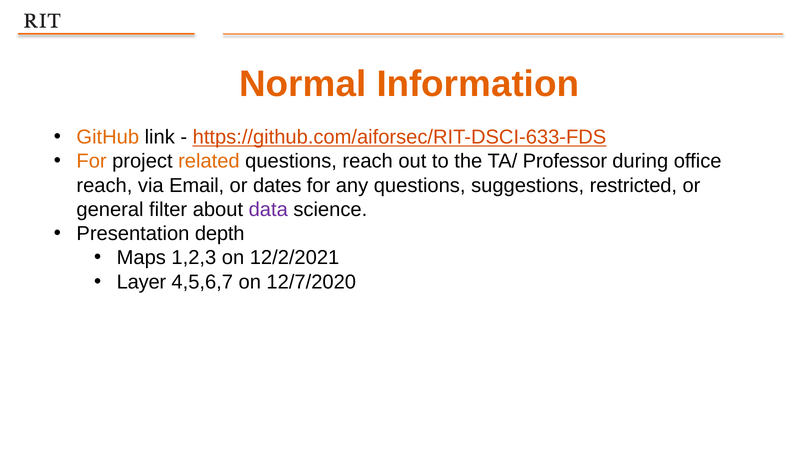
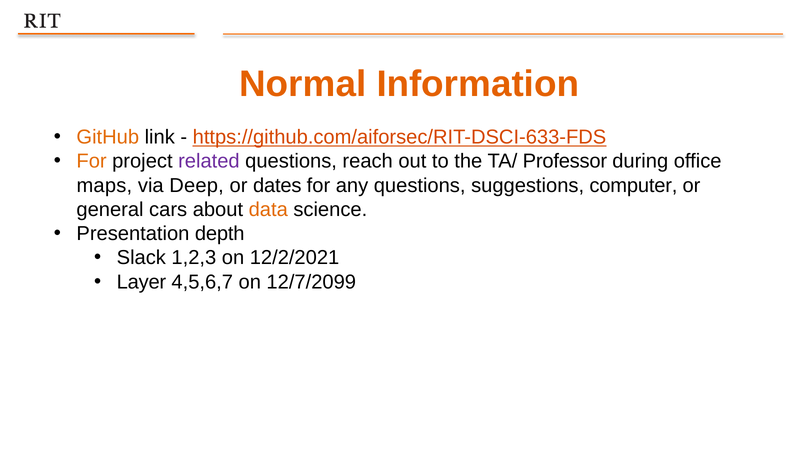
related colour: orange -> purple
reach at (104, 185): reach -> maps
Email: Email -> Deep
restricted: restricted -> computer
filter: filter -> cars
data colour: purple -> orange
Maps: Maps -> Slack
12/7/2020: 12/7/2020 -> 12/7/2099
